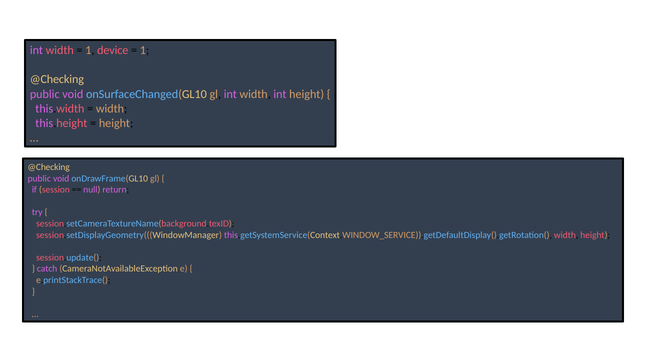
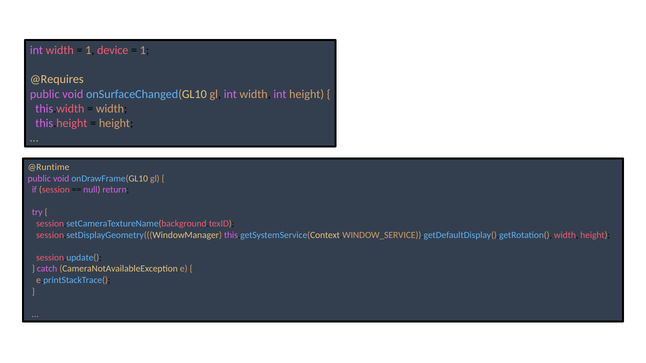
@Checking at (57, 80): @Checking -> @Requires
@Checking at (49, 167): @Checking -> @Runtime
